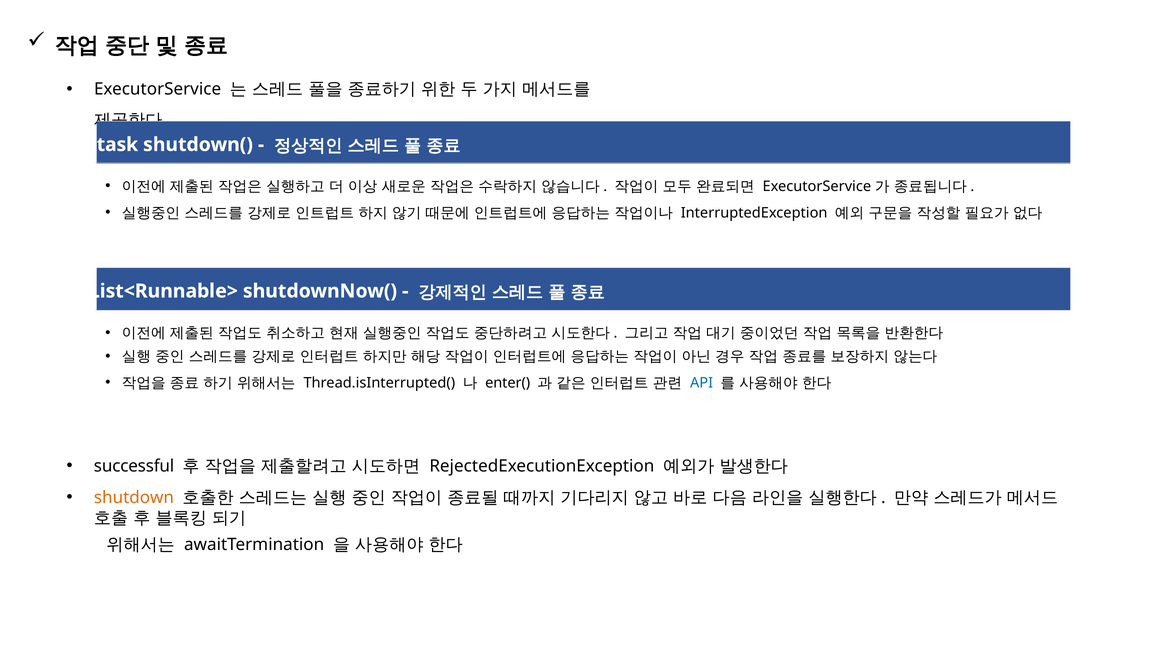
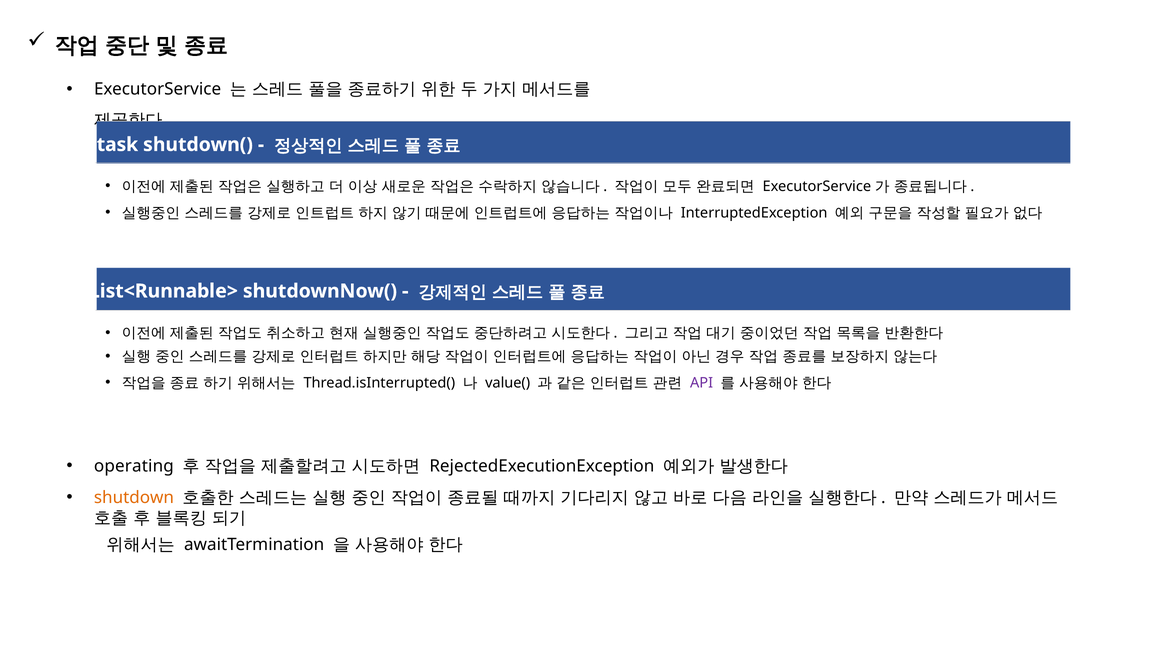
enter(: enter( -> value(
API colour: blue -> purple
successful: successful -> operating
